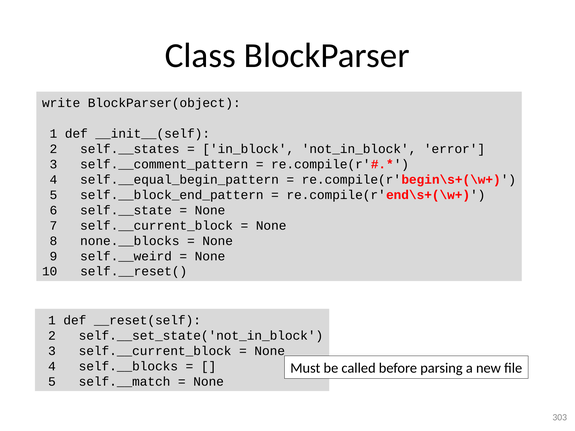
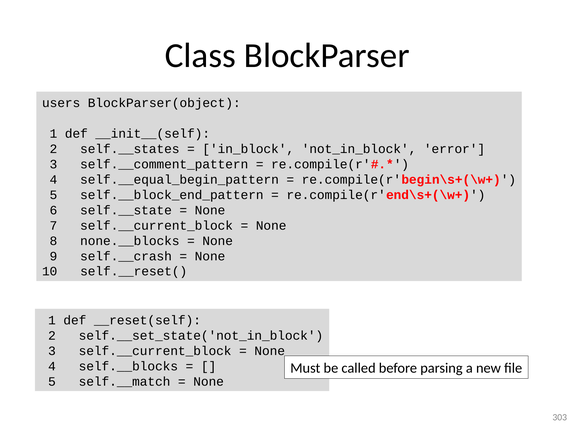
write: write -> users
self.__weird: self.__weird -> self.__crash
